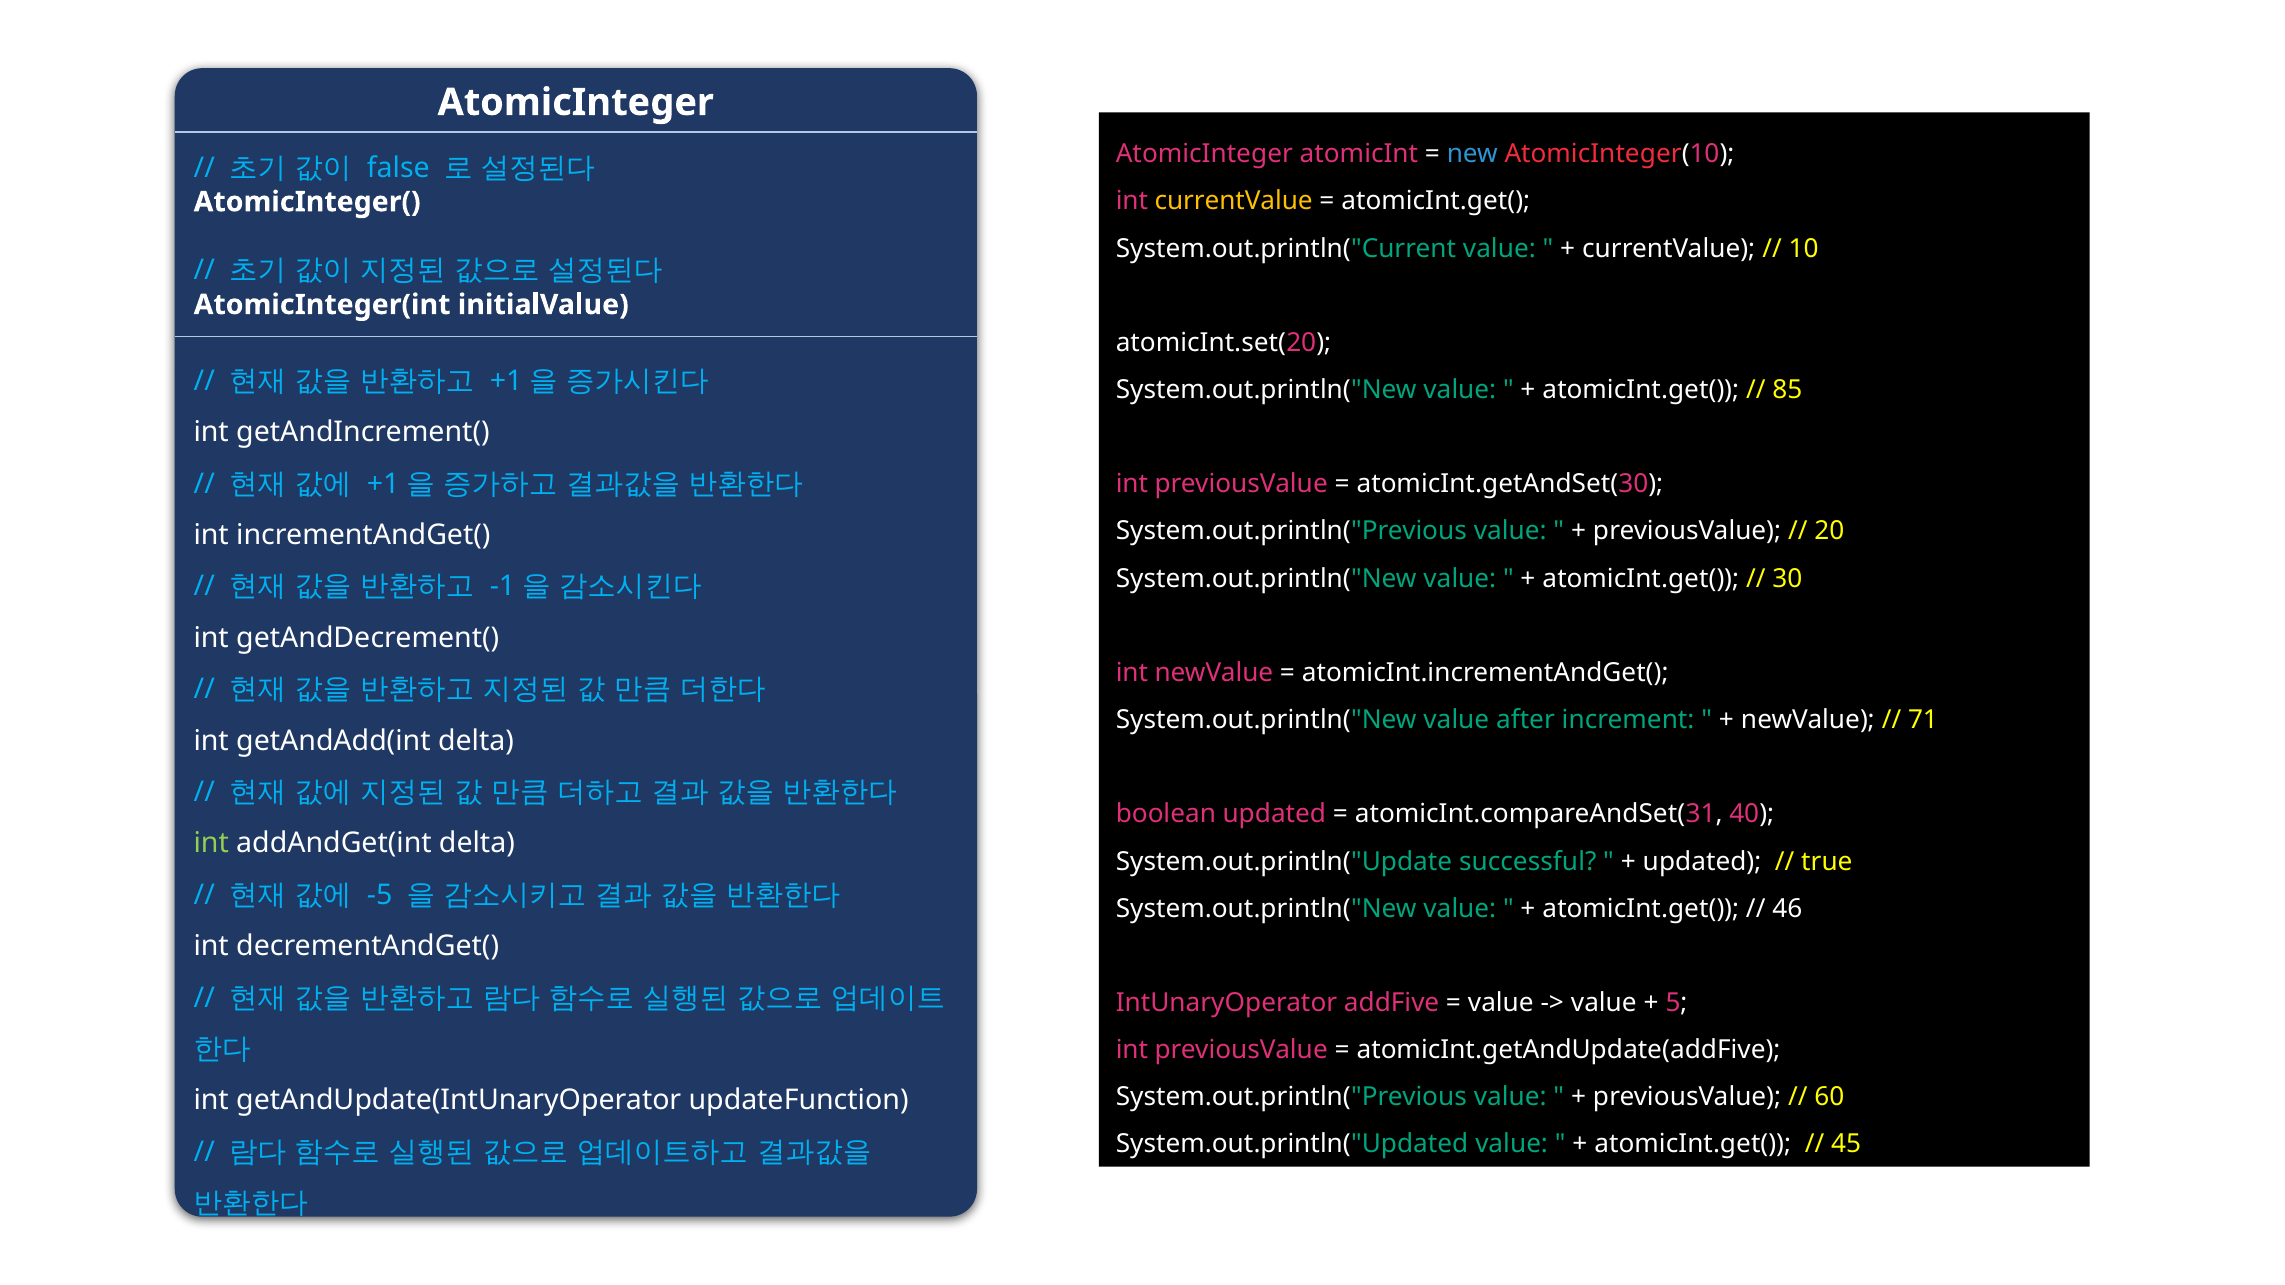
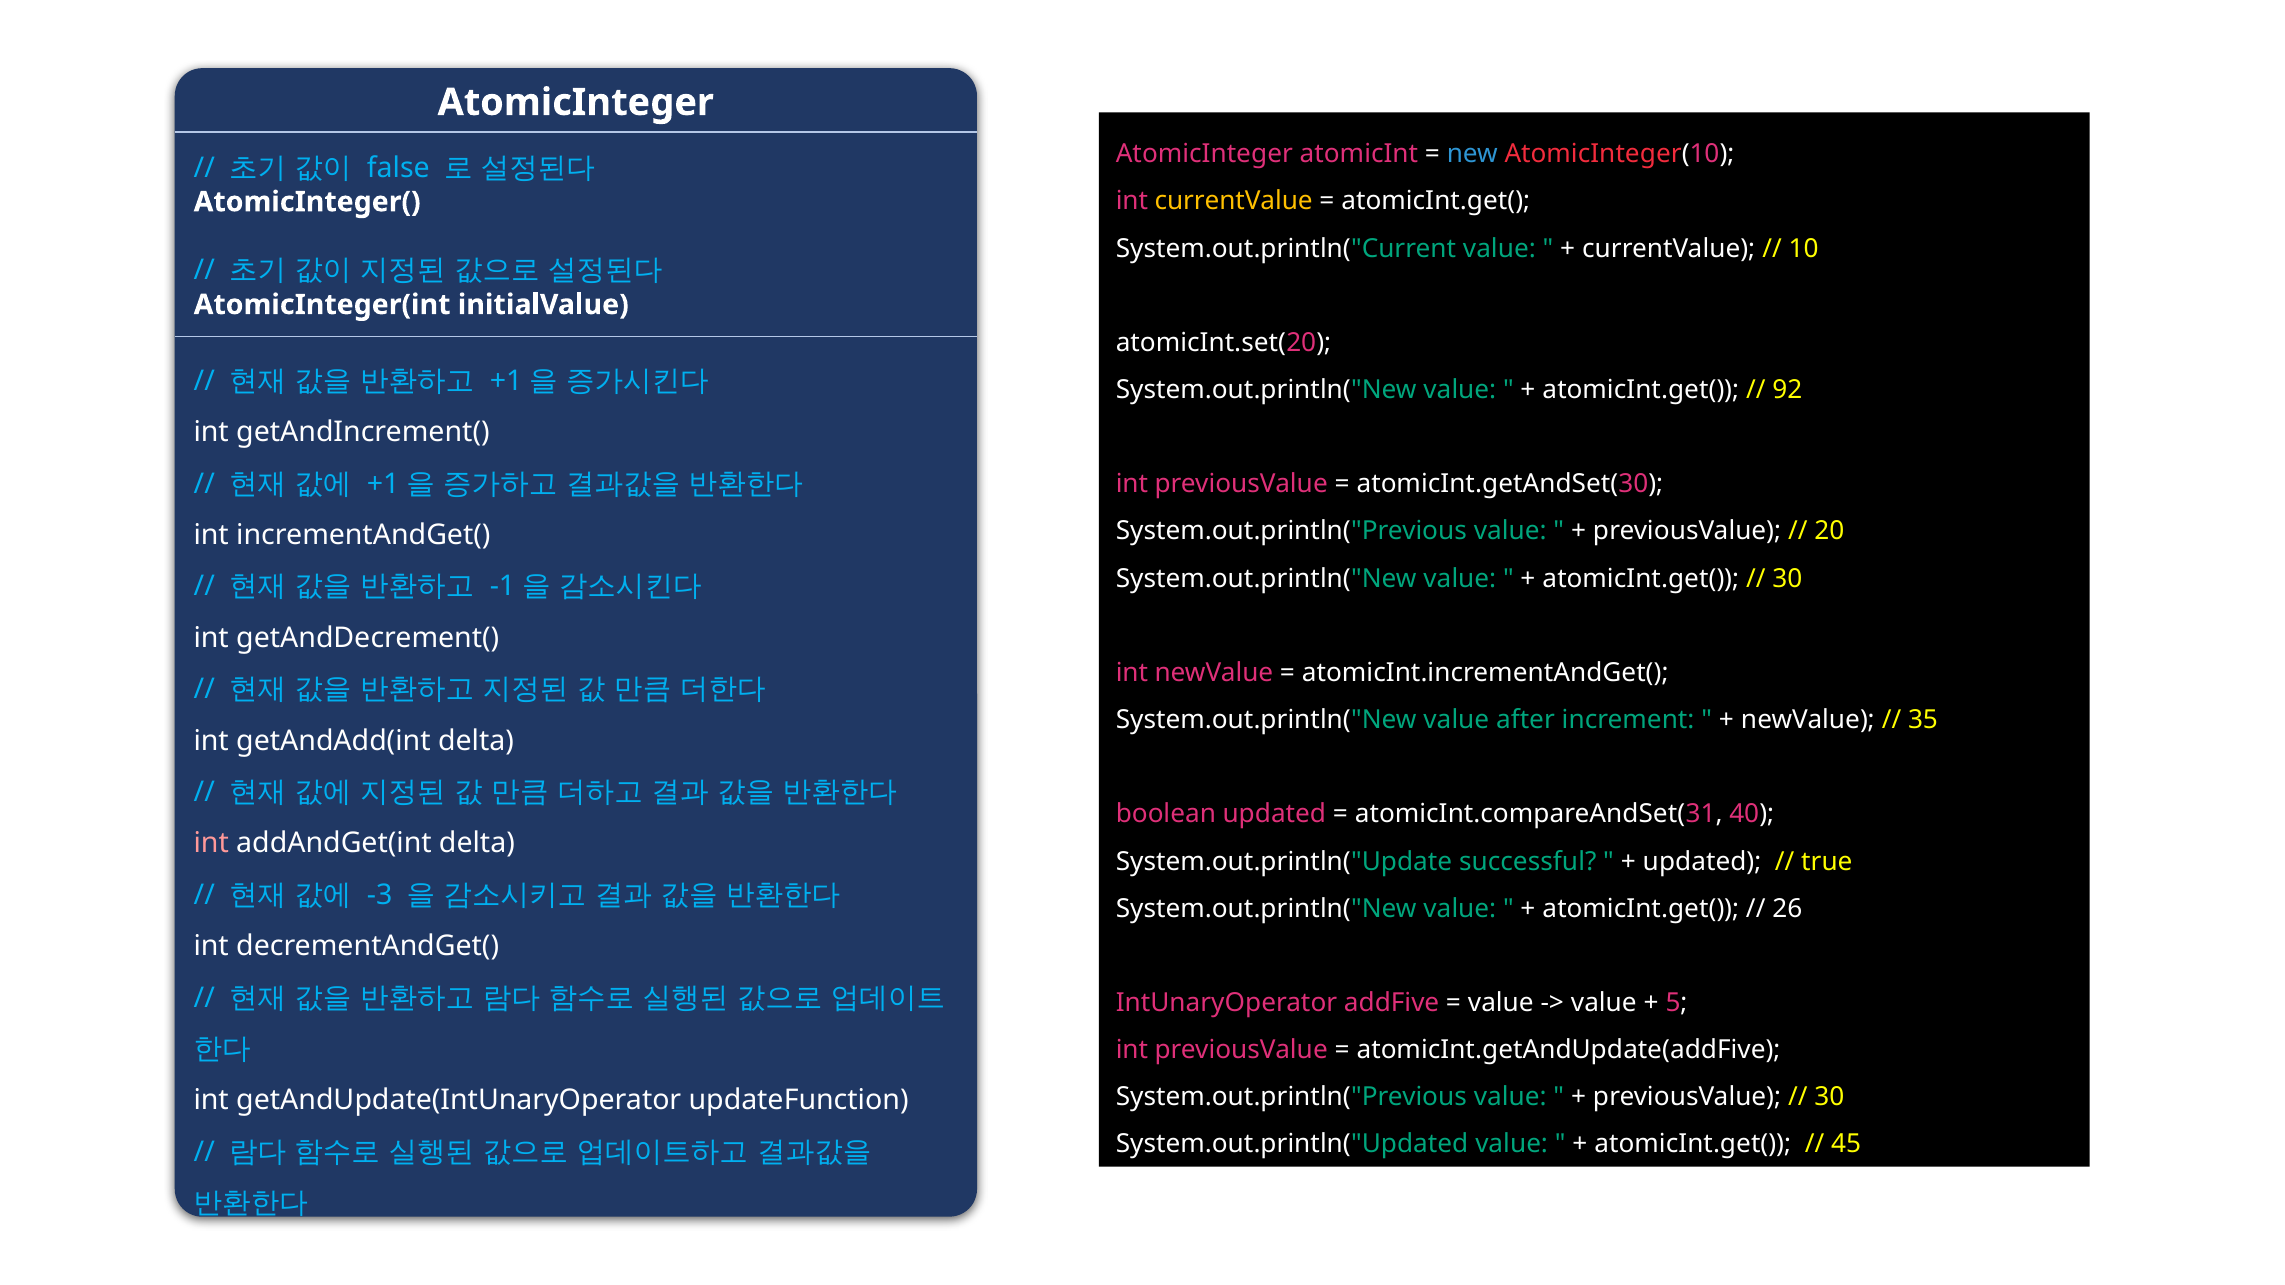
85: 85 -> 92
71: 71 -> 35
int at (211, 844) colour: light green -> pink
-5: -5 -> -3
46: 46 -> 26
60 at (1829, 1097): 60 -> 30
